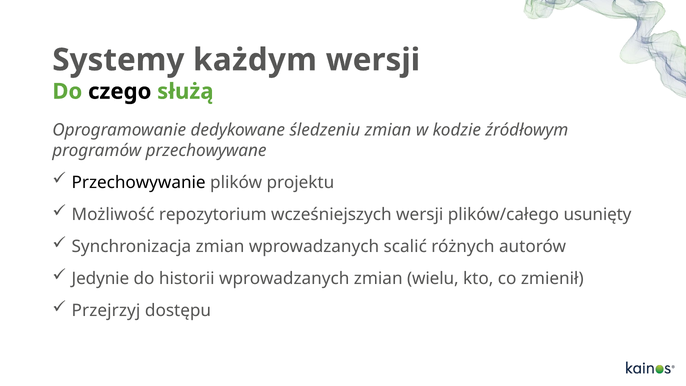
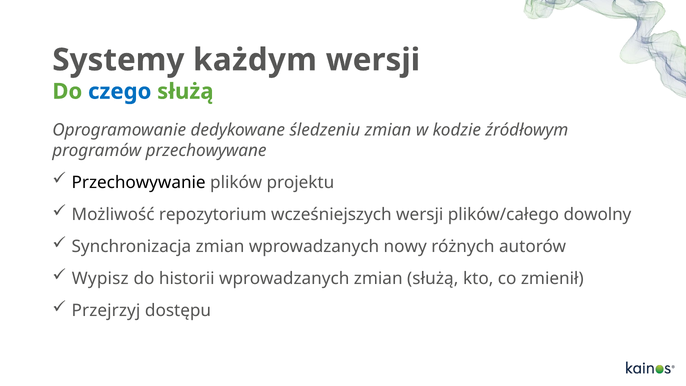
czego colour: black -> blue
usunięty: usunięty -> dowolny
scalić: scalić -> nowy
Jedynie: Jedynie -> Wypisz
zmian wielu: wielu -> służą
